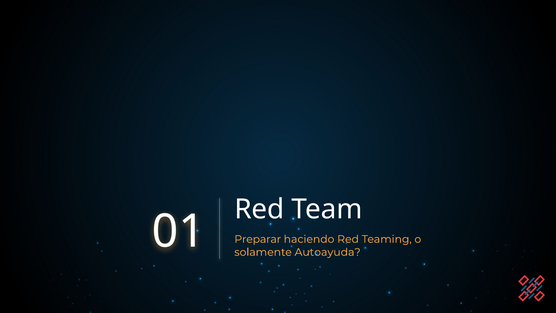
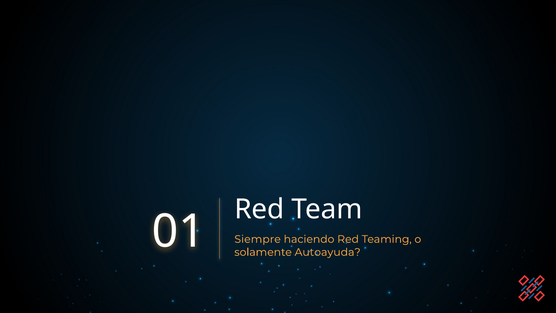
Preparar: Preparar -> Siempre
